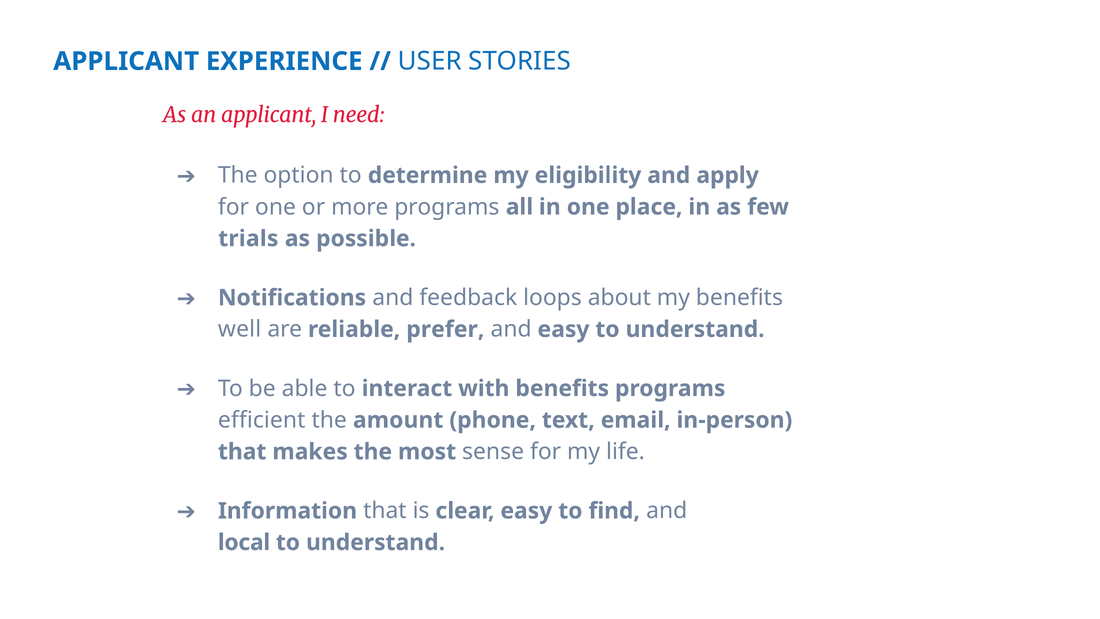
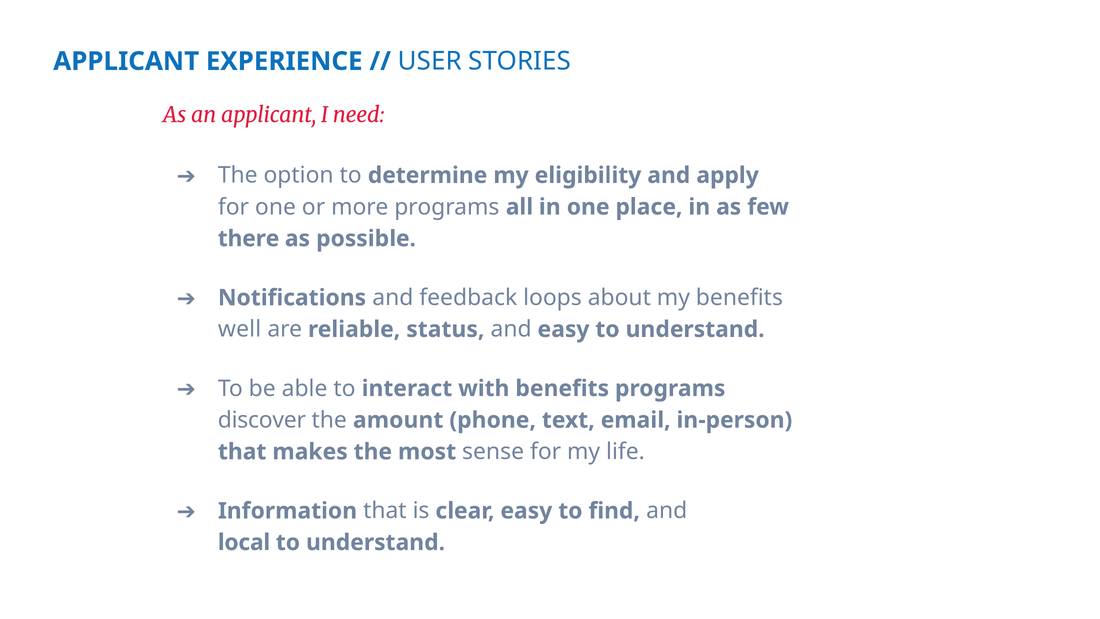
trials: trials -> there
prefer: prefer -> status
efficient: efficient -> discover
